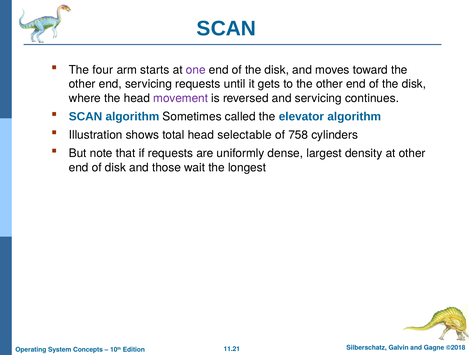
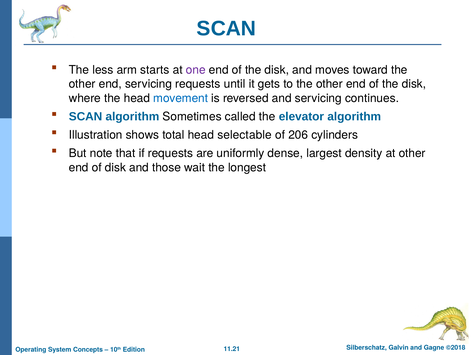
four: four -> less
movement colour: purple -> blue
758: 758 -> 206
